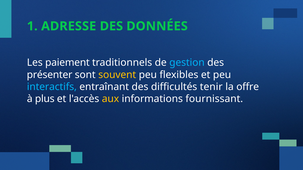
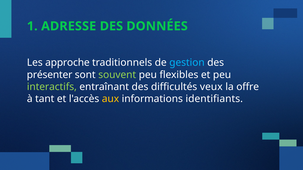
paiement: paiement -> approche
souvent colour: yellow -> light green
interactifs colour: light blue -> light green
tenir: tenir -> veux
plus: plus -> tant
fournissant: fournissant -> identifiants
